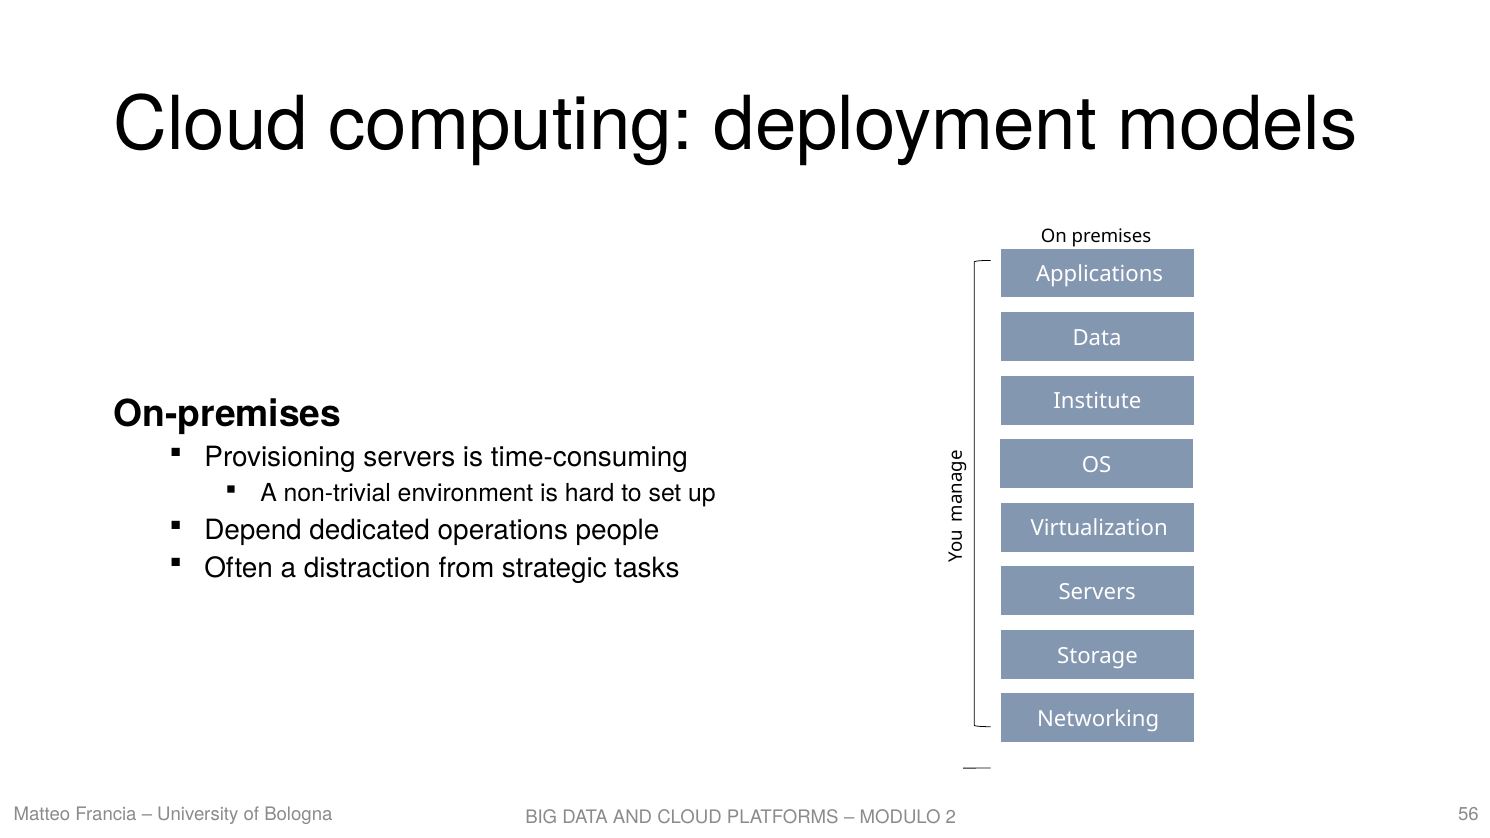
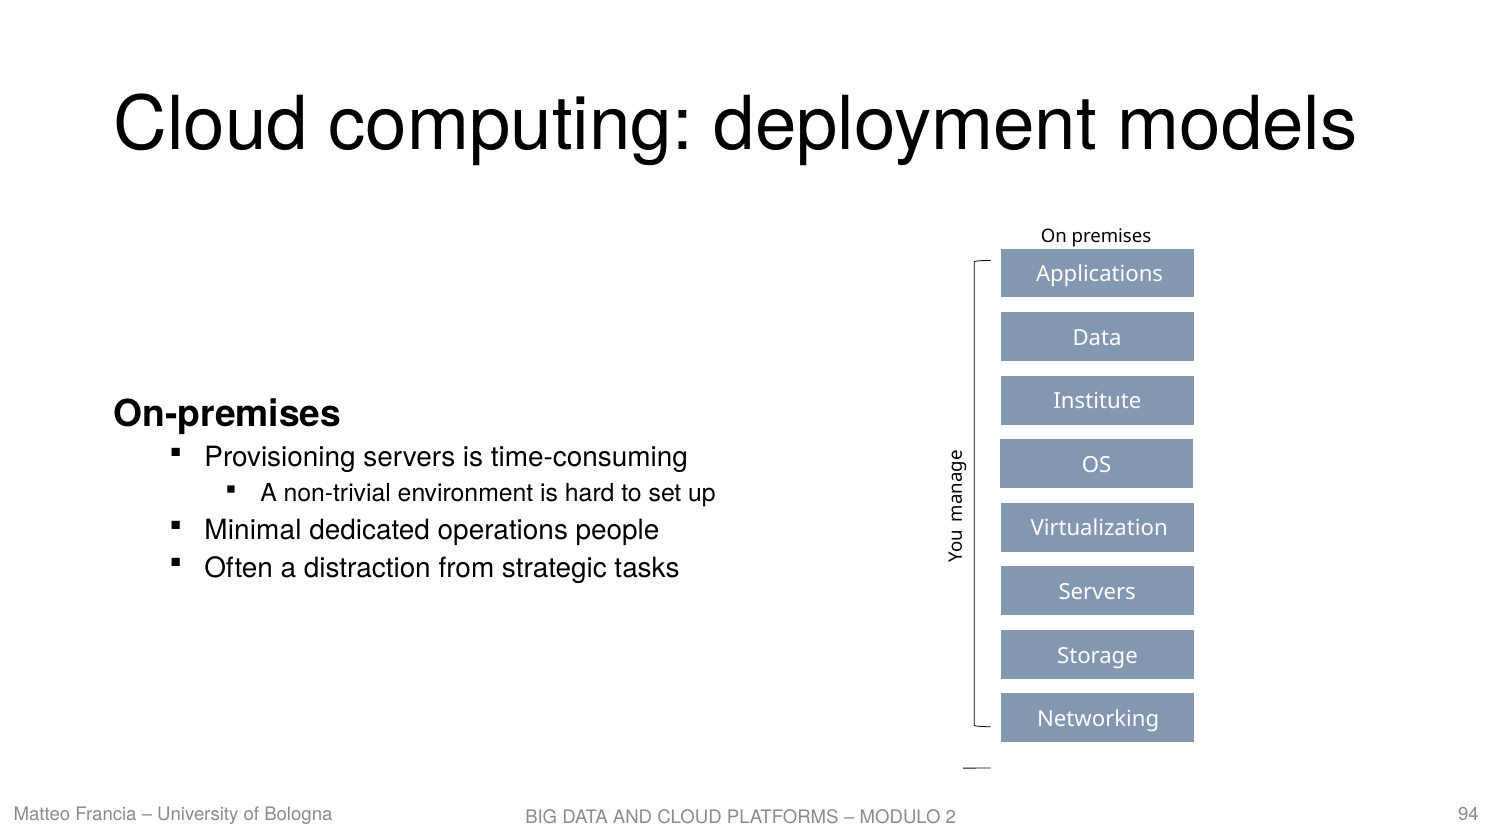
Depend: Depend -> Minimal
56: 56 -> 94
